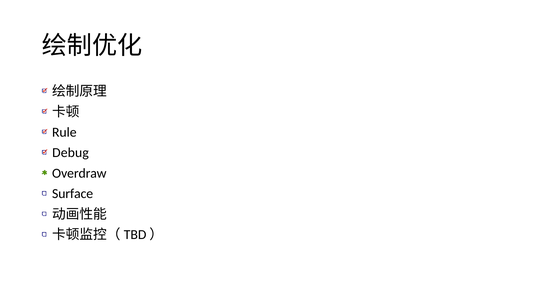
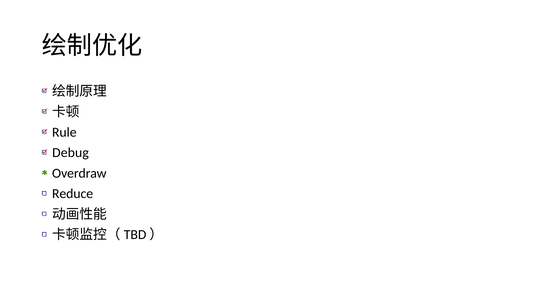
Surface: Surface -> Reduce
